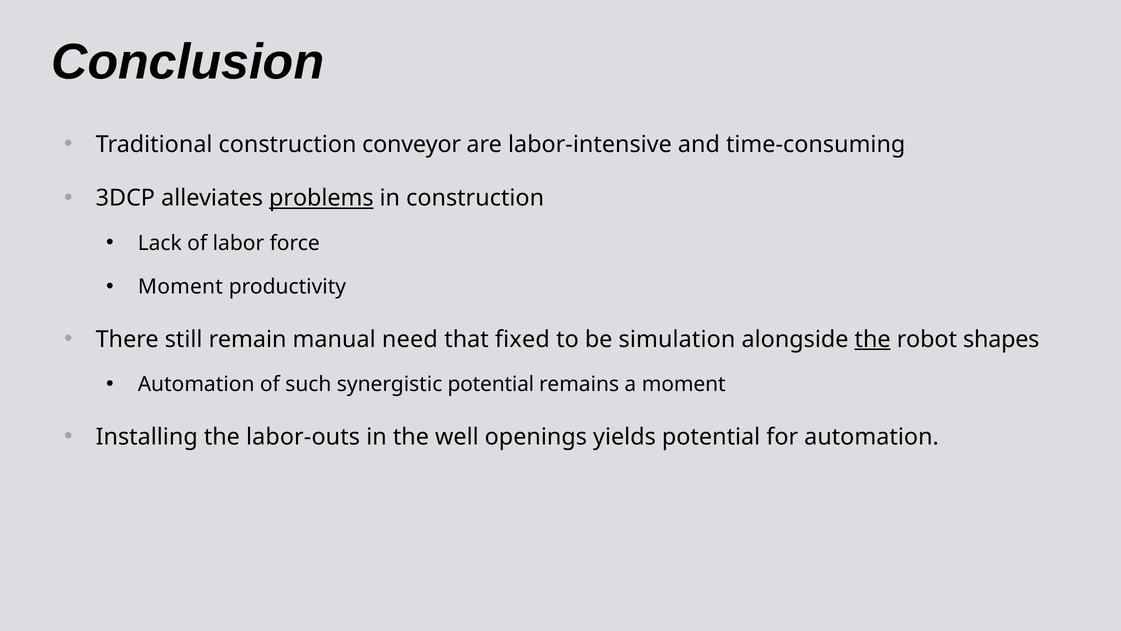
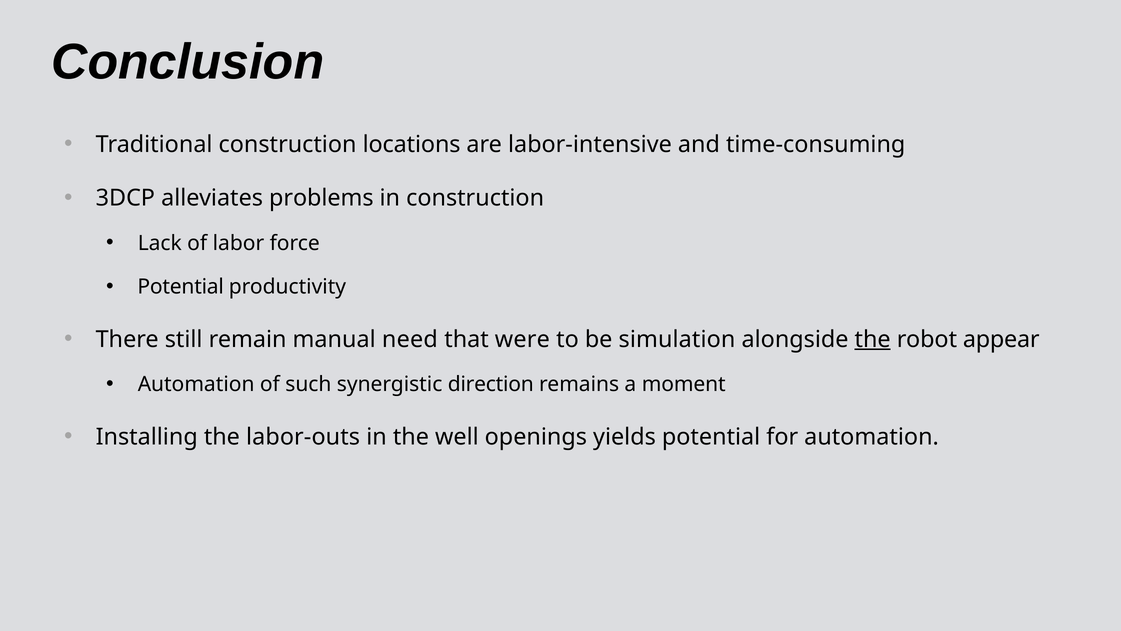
conveyor: conveyor -> locations
problems underline: present -> none
Moment at (180, 287): Moment -> Potential
fixed: fixed -> were
shapes: shapes -> appear
synergistic potential: potential -> direction
